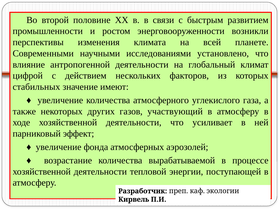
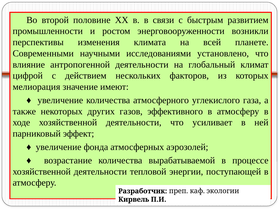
стабильных: стабильных -> мелиорация
участвующий: участвующий -> эффективного
